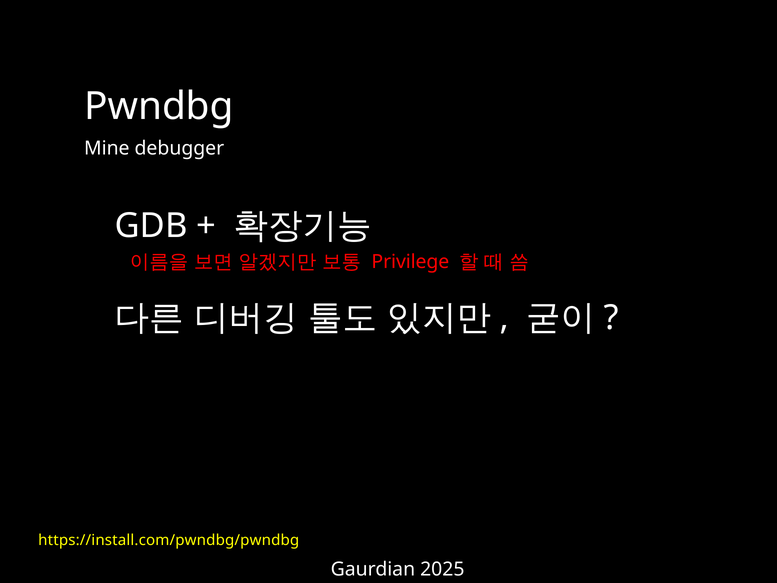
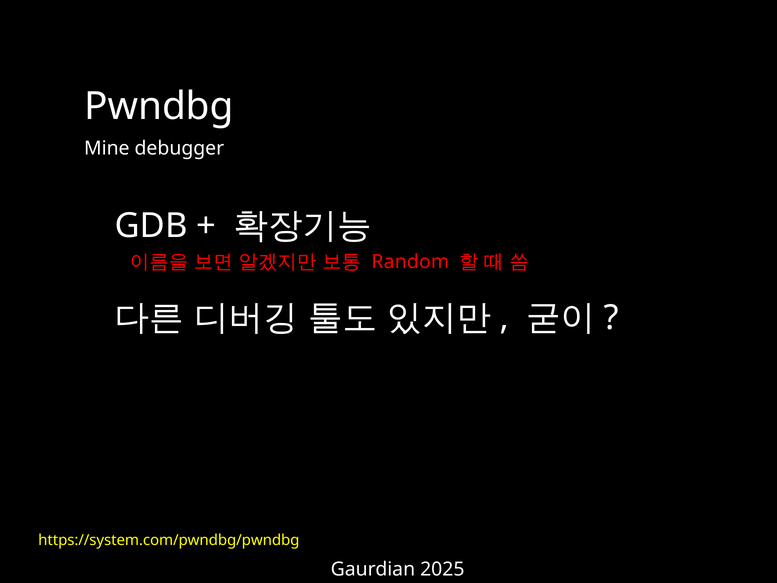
Privilege: Privilege -> Random
https://install.com/pwndbg/pwndbg: https://install.com/pwndbg/pwndbg -> https://system.com/pwndbg/pwndbg
